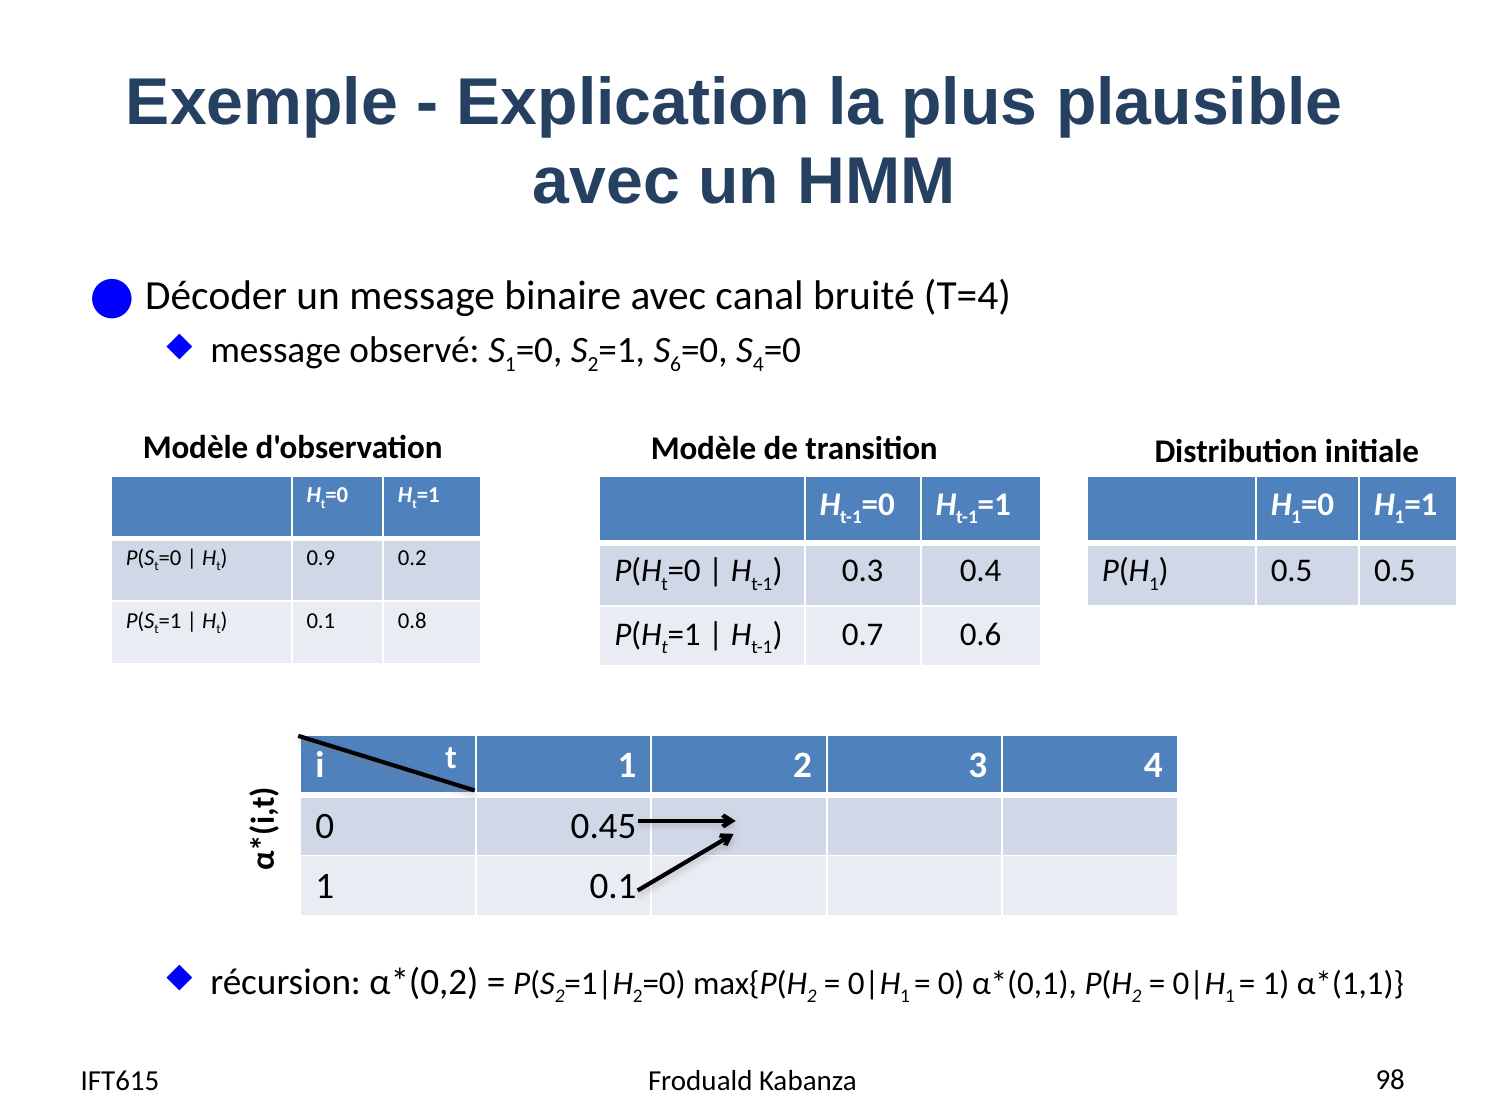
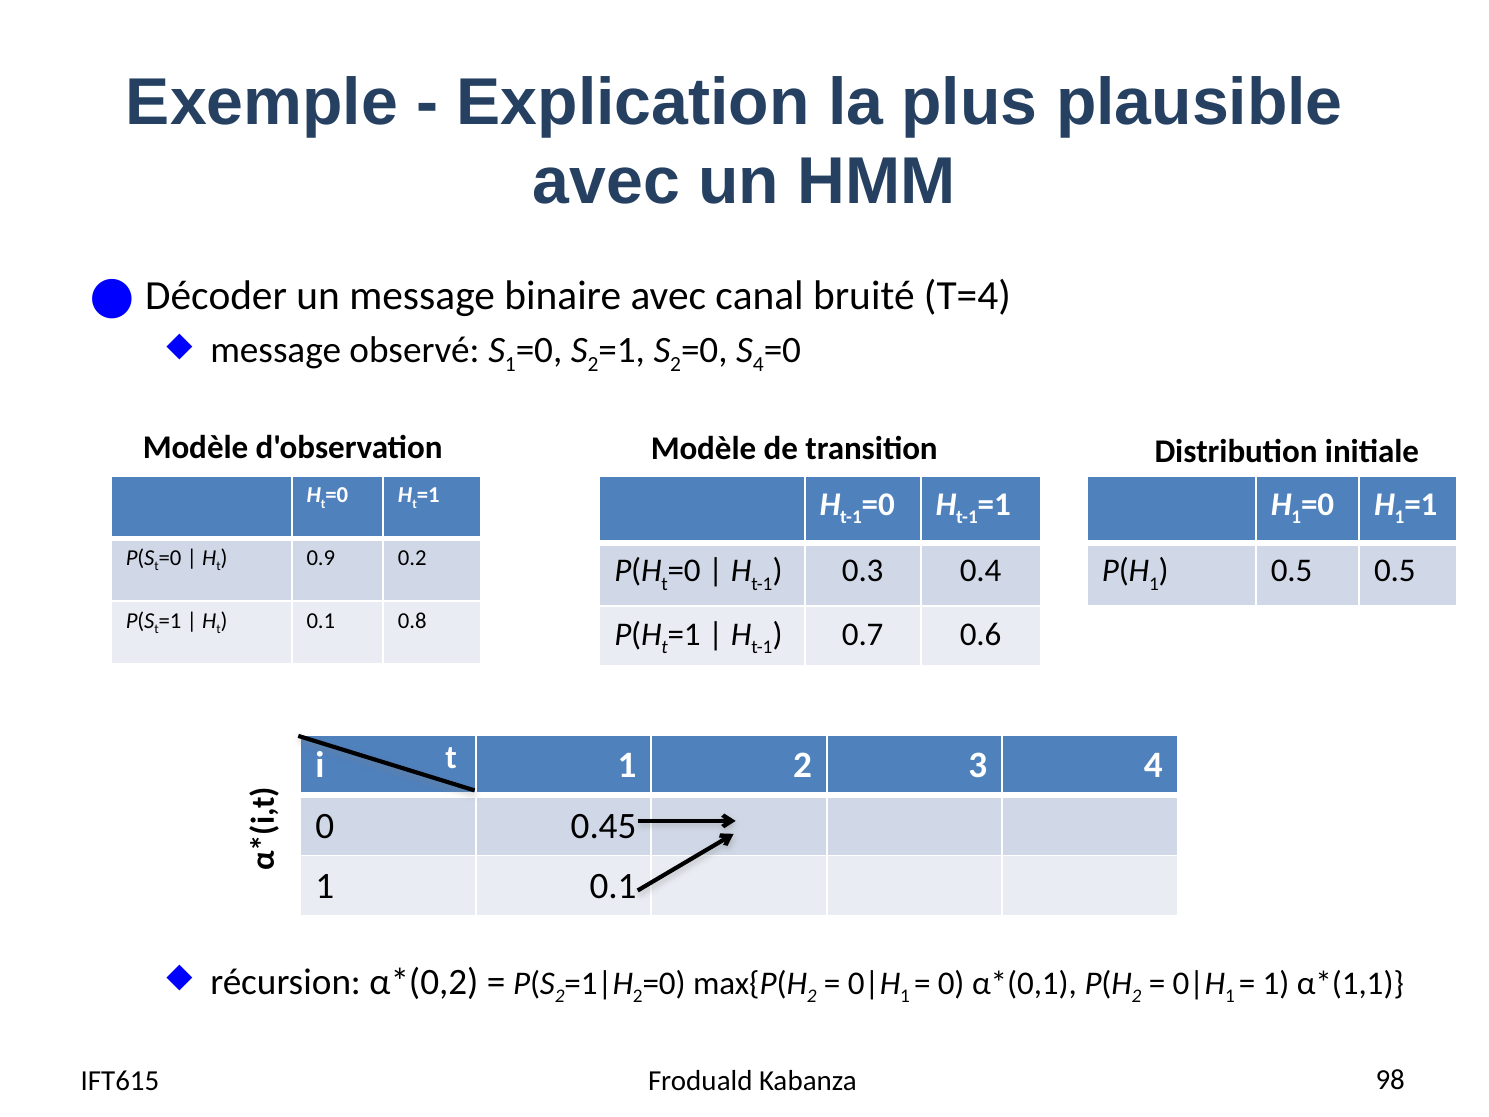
6 at (676, 365): 6 -> 2
